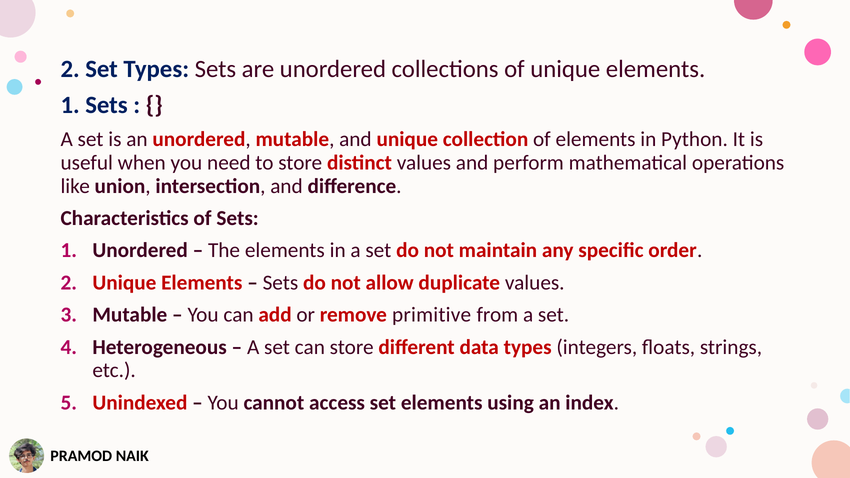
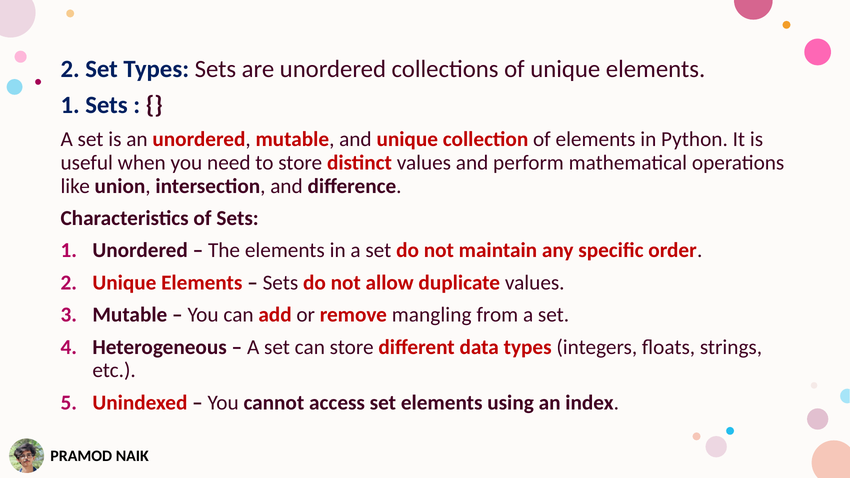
primitive: primitive -> mangling
